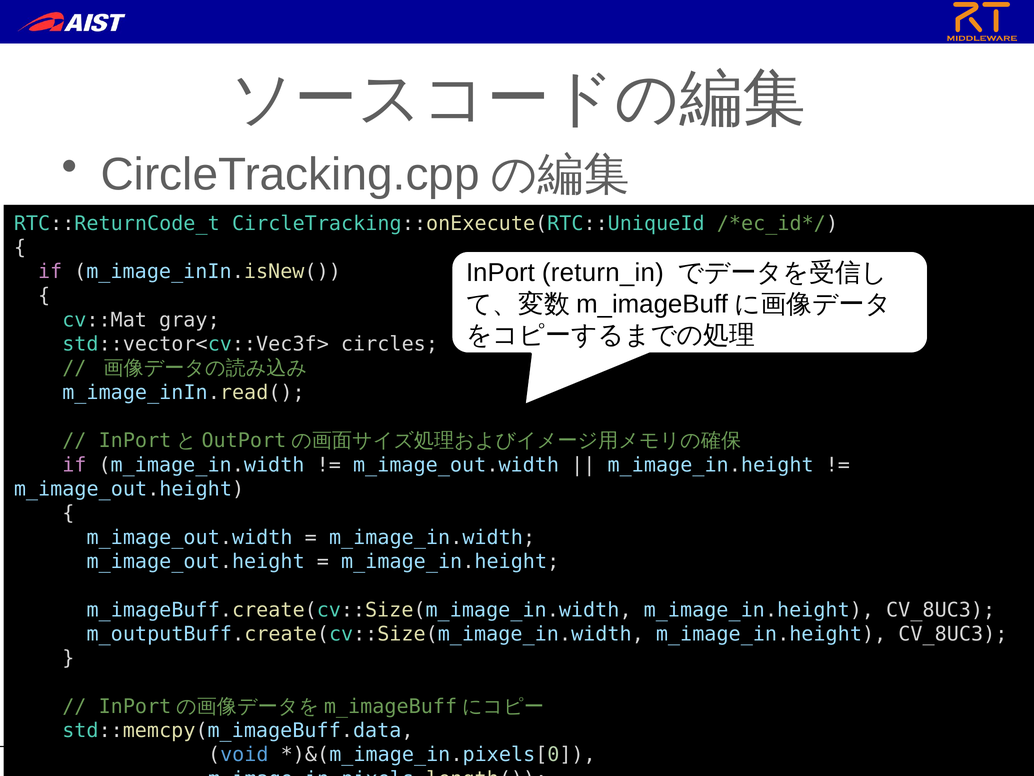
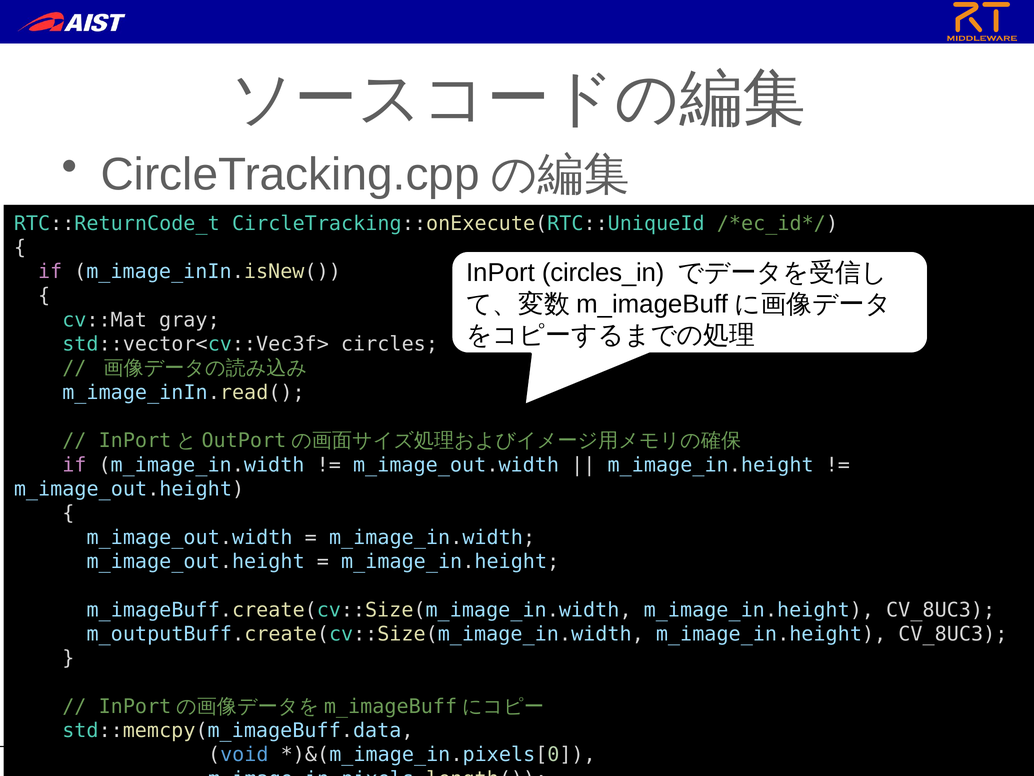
return_in: return_in -> circles_in
